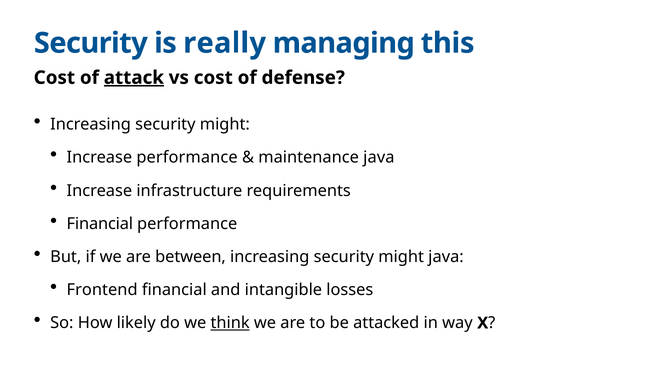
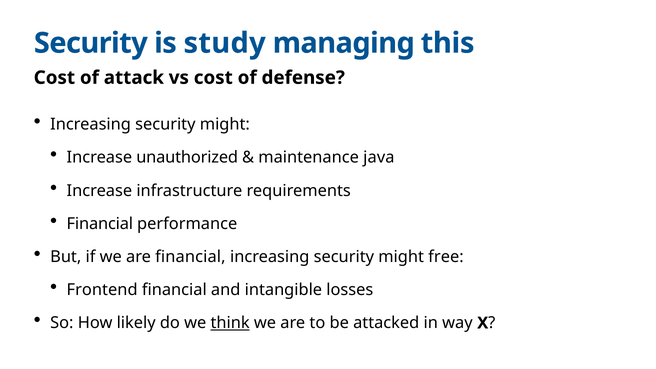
really: really -> study
attack underline: present -> none
Increase performance: performance -> unauthorized
are between: between -> financial
might java: java -> free
